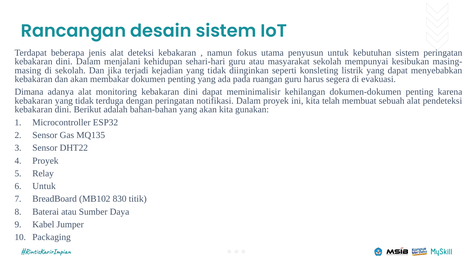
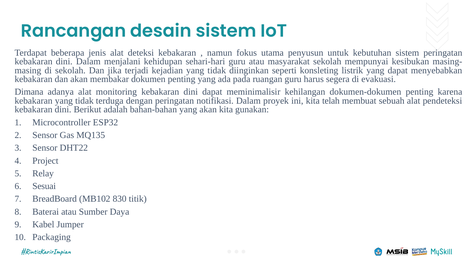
Proyek at (45, 161): Proyek -> Project
Untuk at (44, 186): Untuk -> Sesuai
